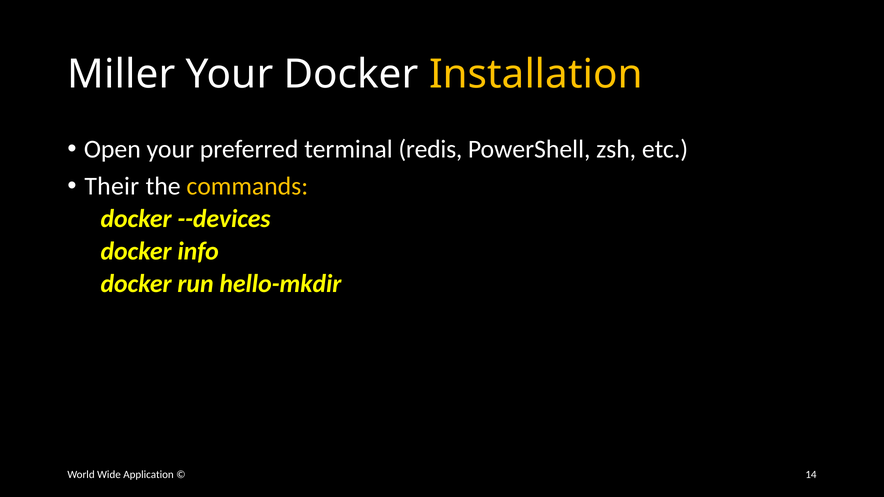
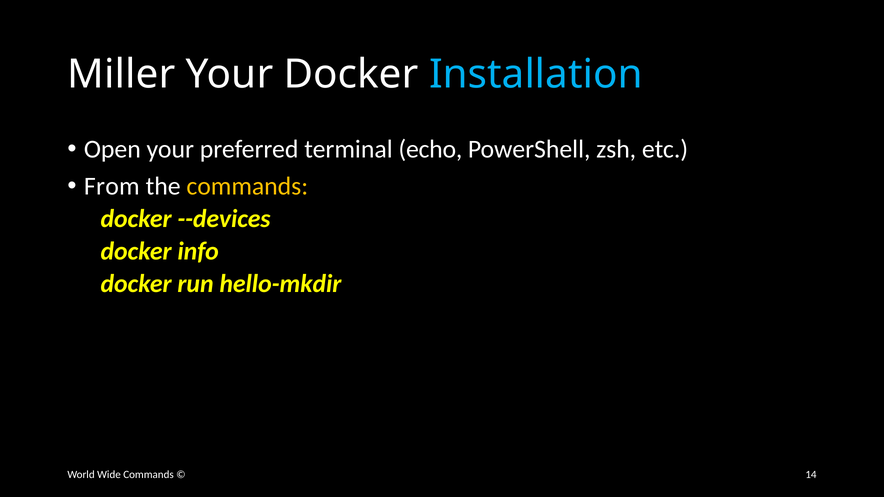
Installation colour: yellow -> light blue
redis: redis -> echo
Their: Their -> From
Wide Application: Application -> Commands
